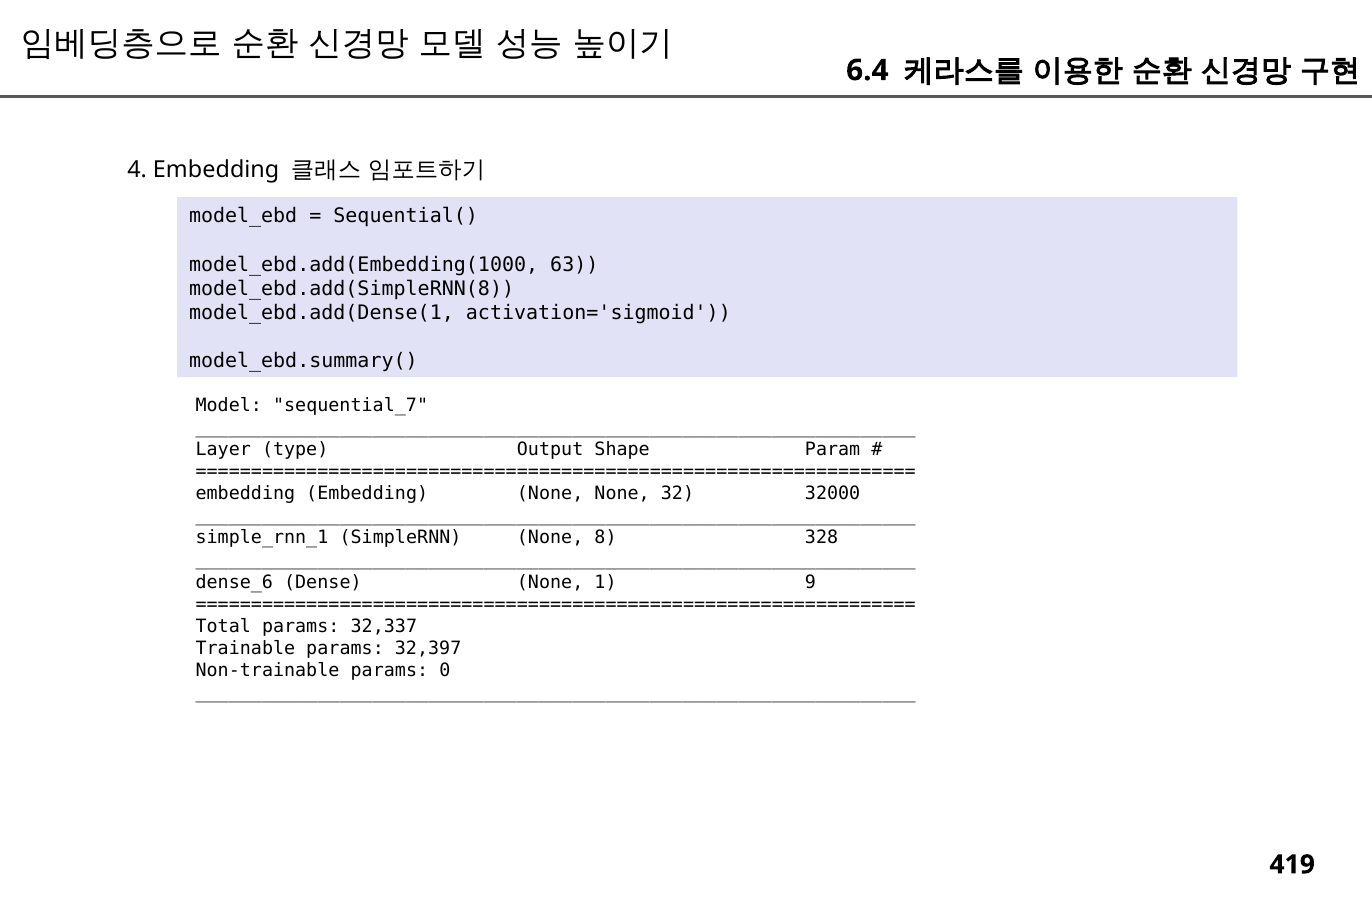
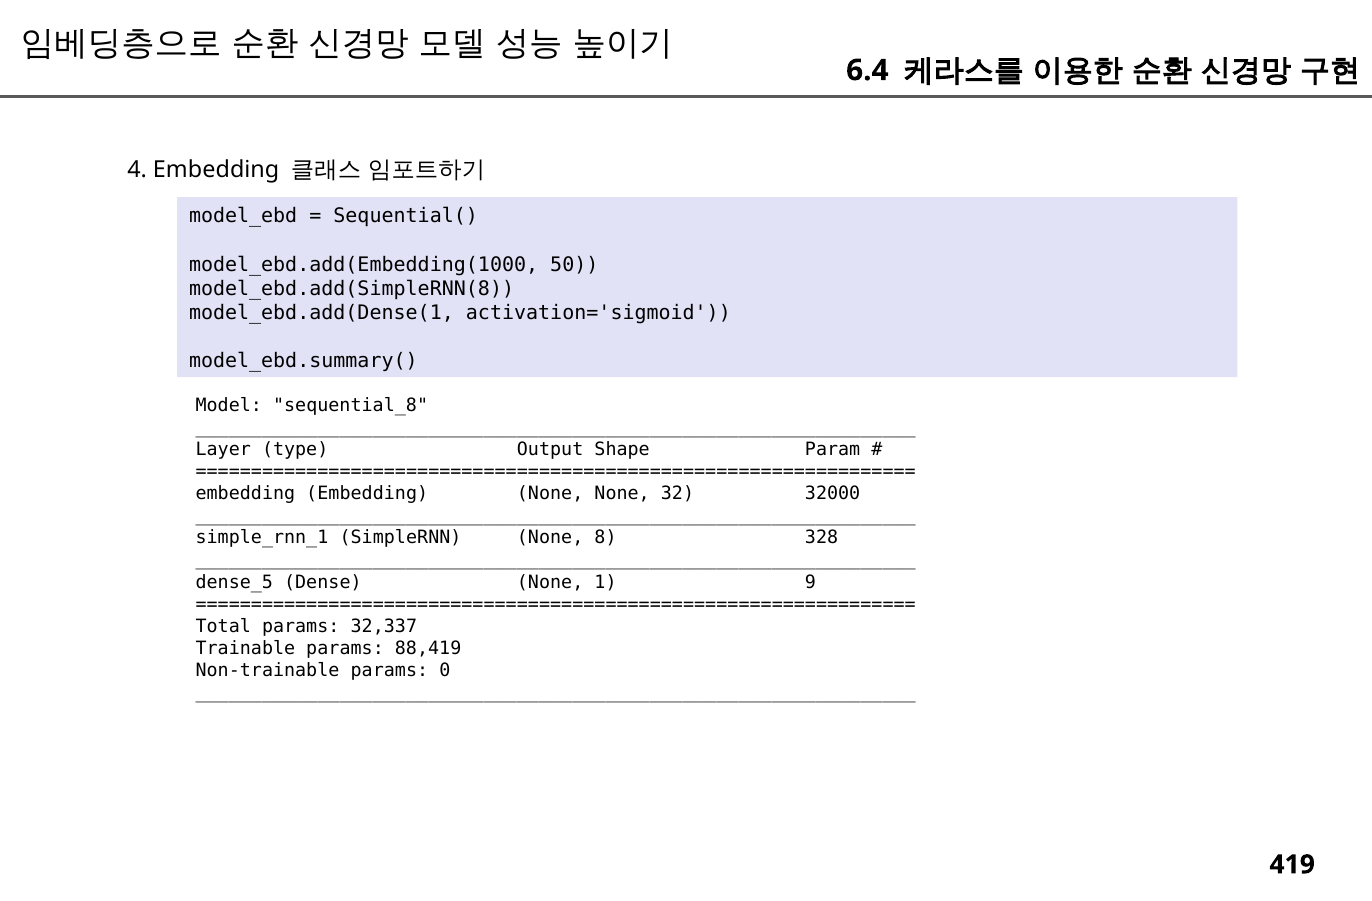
63: 63 -> 50
sequential_7: sequential_7 -> sequential_8
dense_6: dense_6 -> dense_5
32,397: 32,397 -> 88,419
